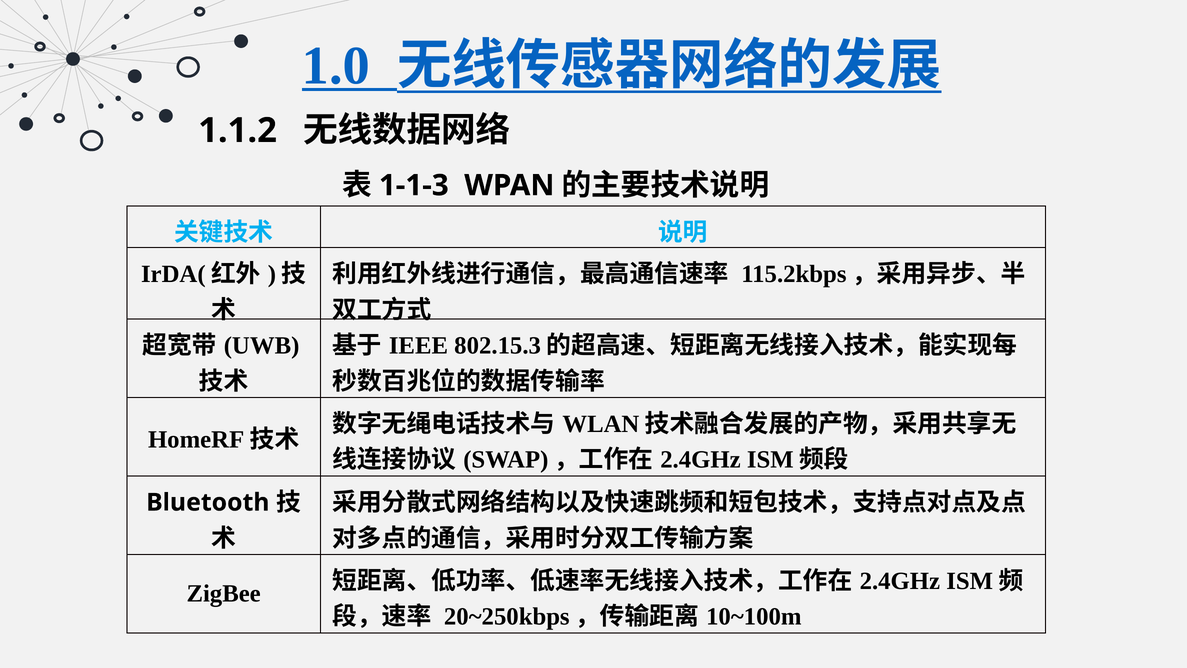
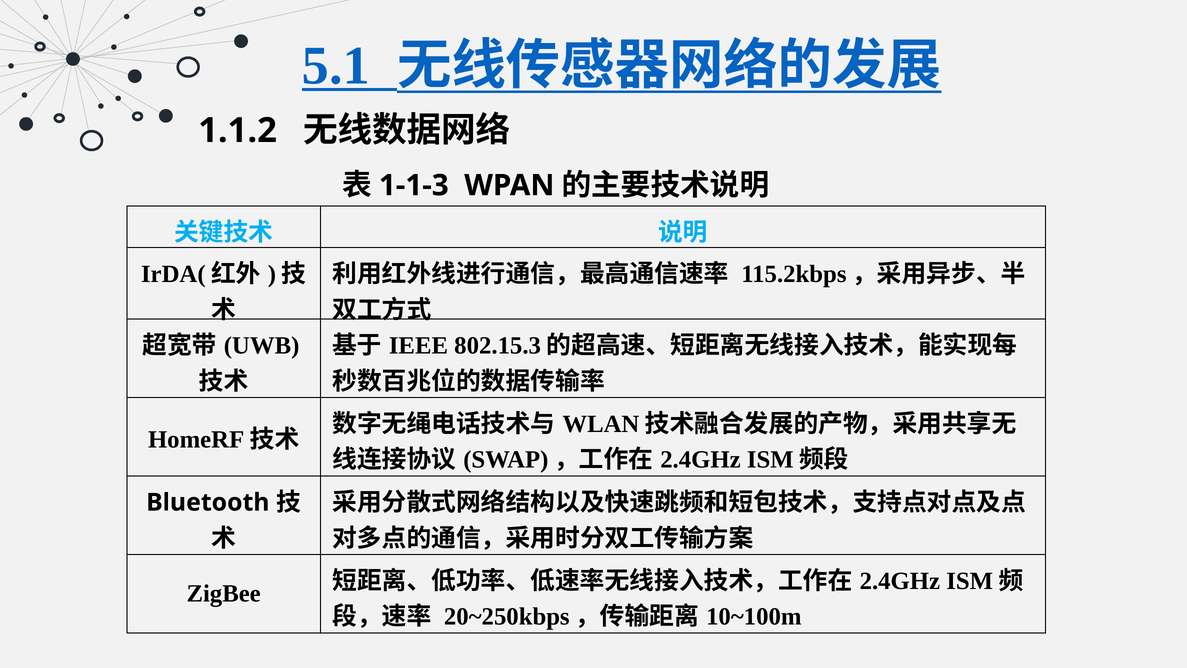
1.0: 1.0 -> 5.1
